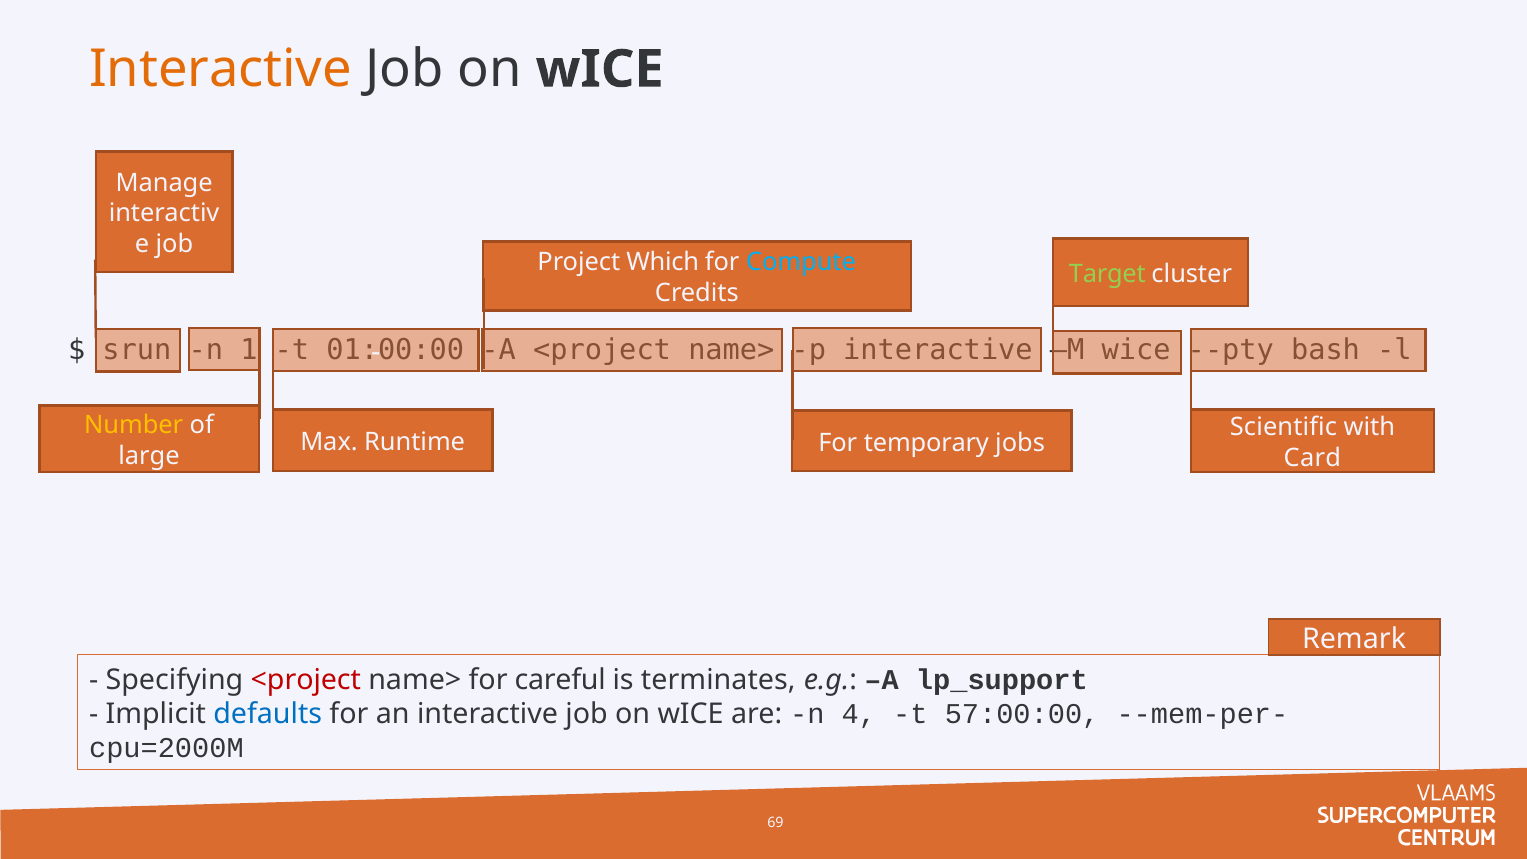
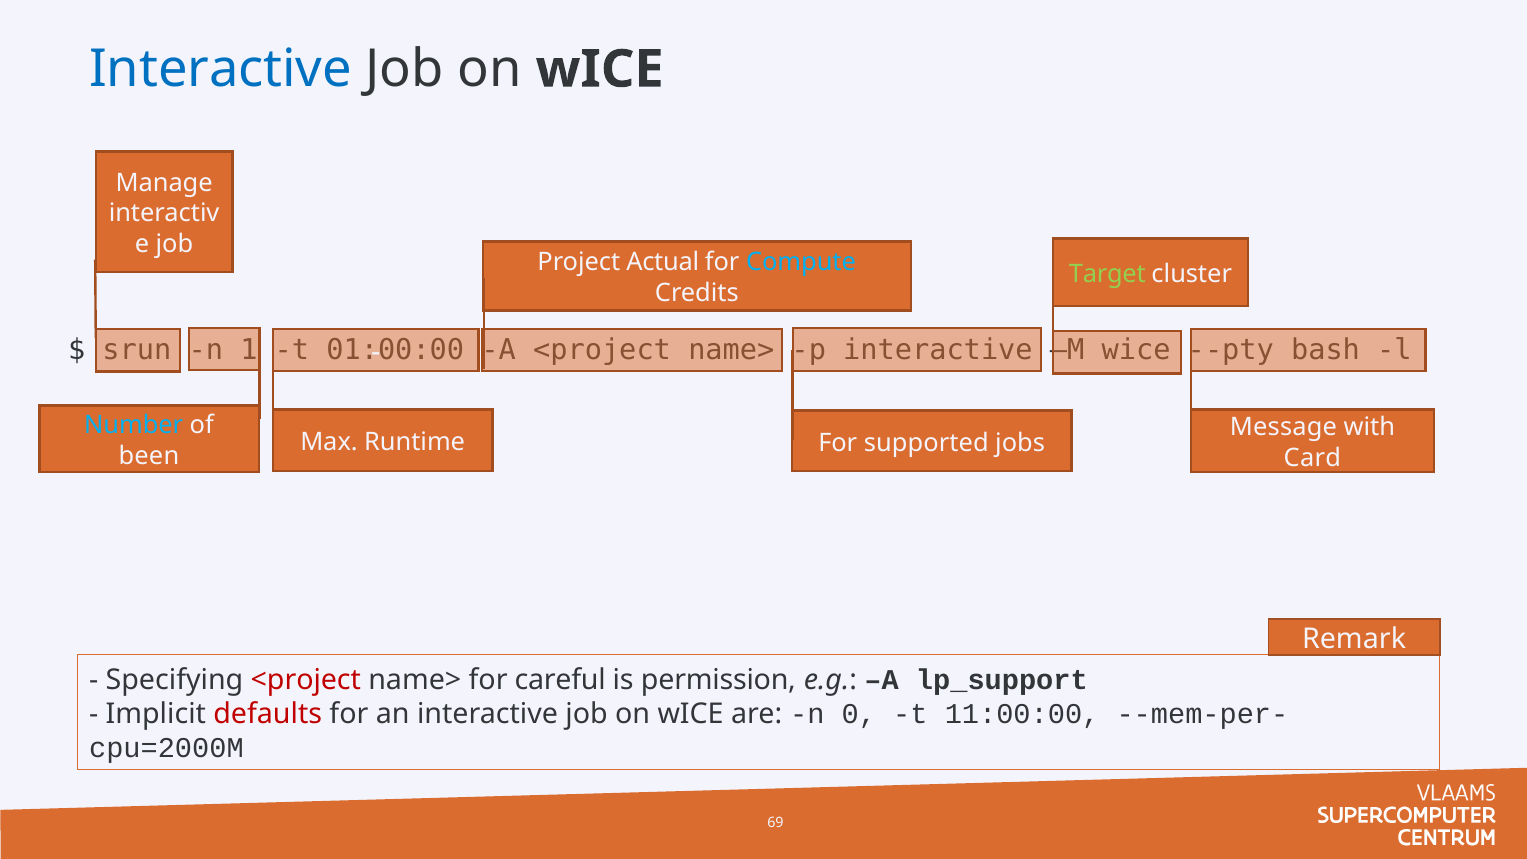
Interactive at (221, 69) colour: orange -> blue
Which: Which -> Actual
Number colour: yellow -> light blue
Scientific: Scientific -> Message
temporary: temporary -> supported
large: large -> been
terminates: terminates -> permission
defaults colour: blue -> red
4: 4 -> 0
57:00:00: 57:00:00 -> 11:00:00
